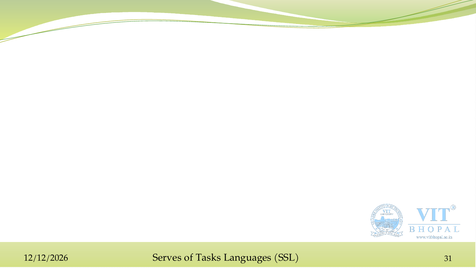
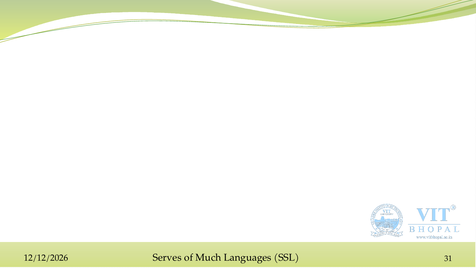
Tasks: Tasks -> Much
